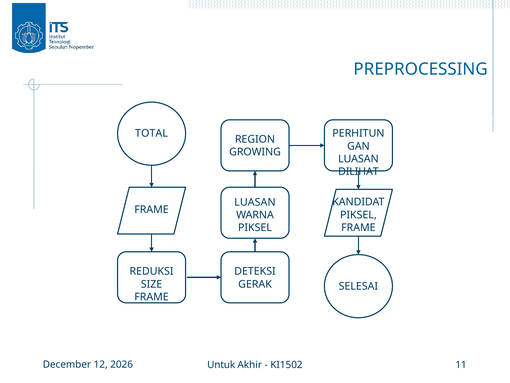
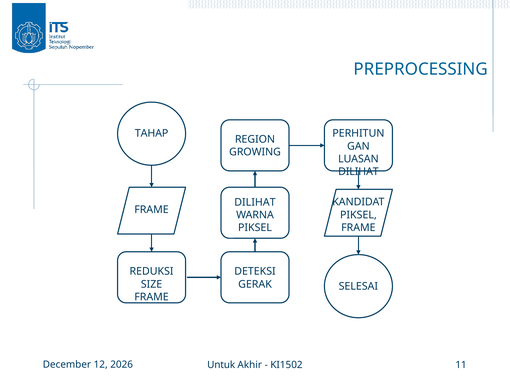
TOTAL: TOTAL -> TAHAP
LUASAN at (255, 202): LUASAN -> DILIHAT
